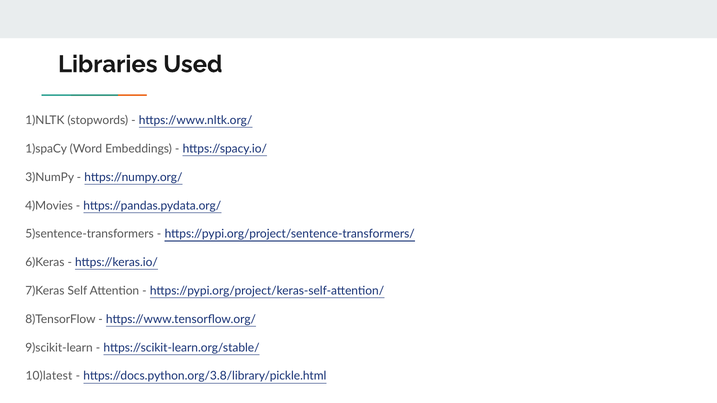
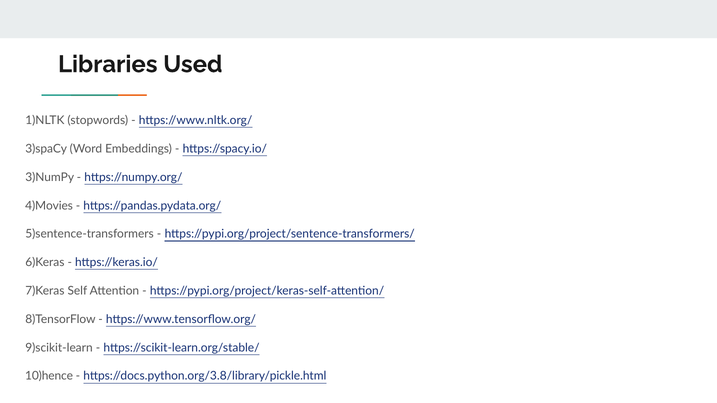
1)spaCy: 1)spaCy -> 3)spaCy
10)latest: 10)latest -> 10)hence
